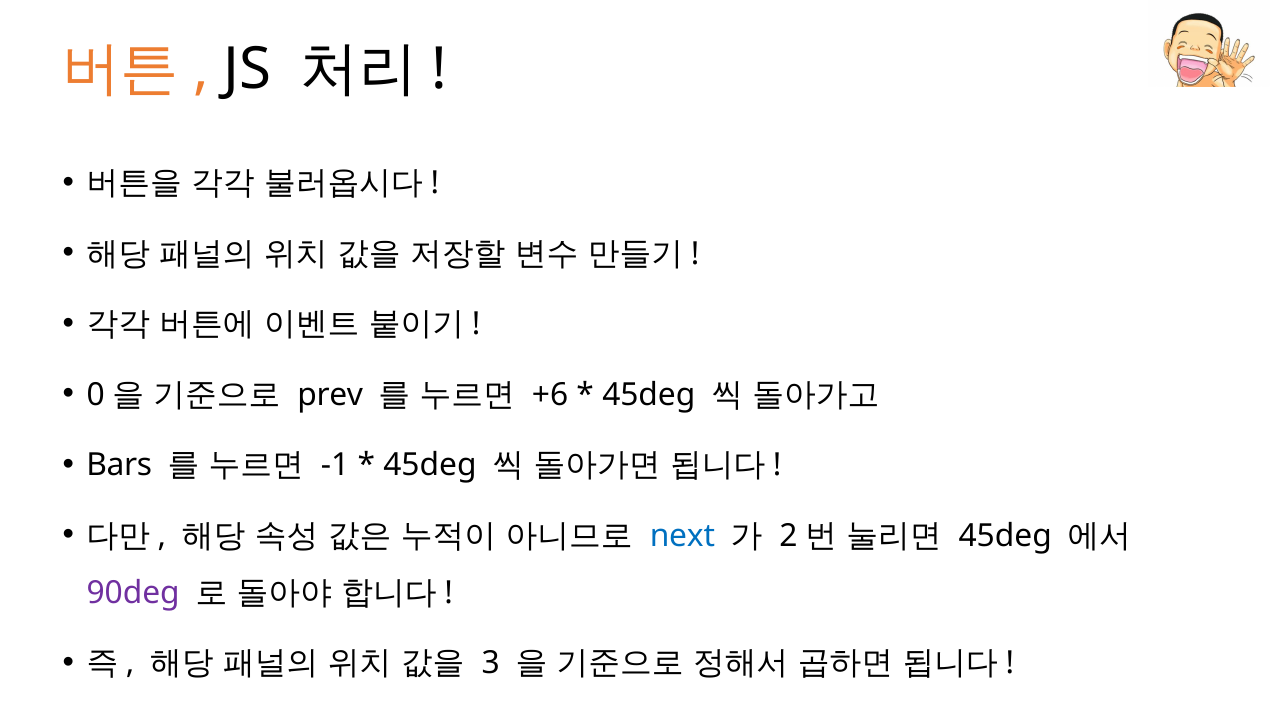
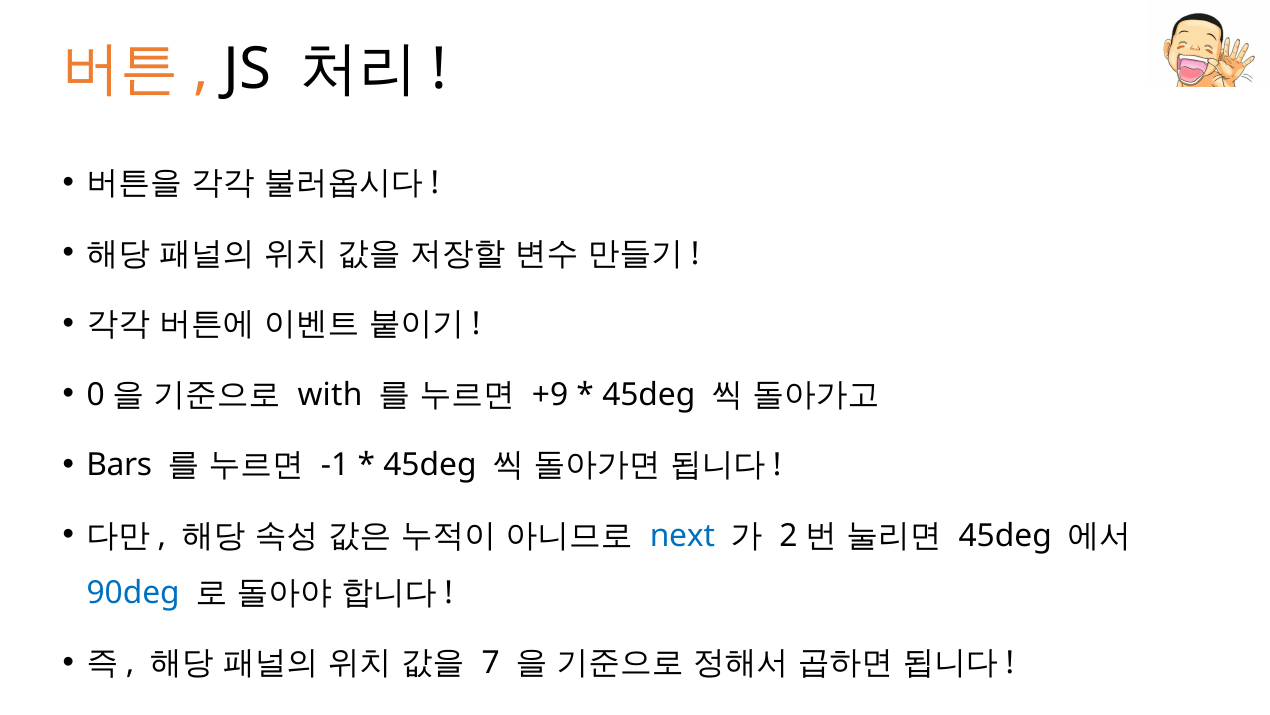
prev: prev -> with
+6: +6 -> +9
90deg colour: purple -> blue
3: 3 -> 7
